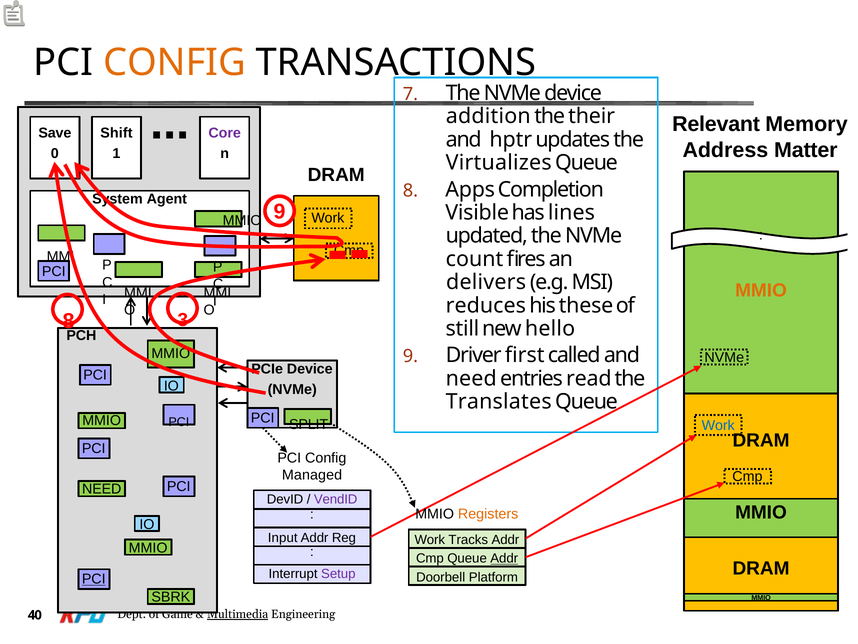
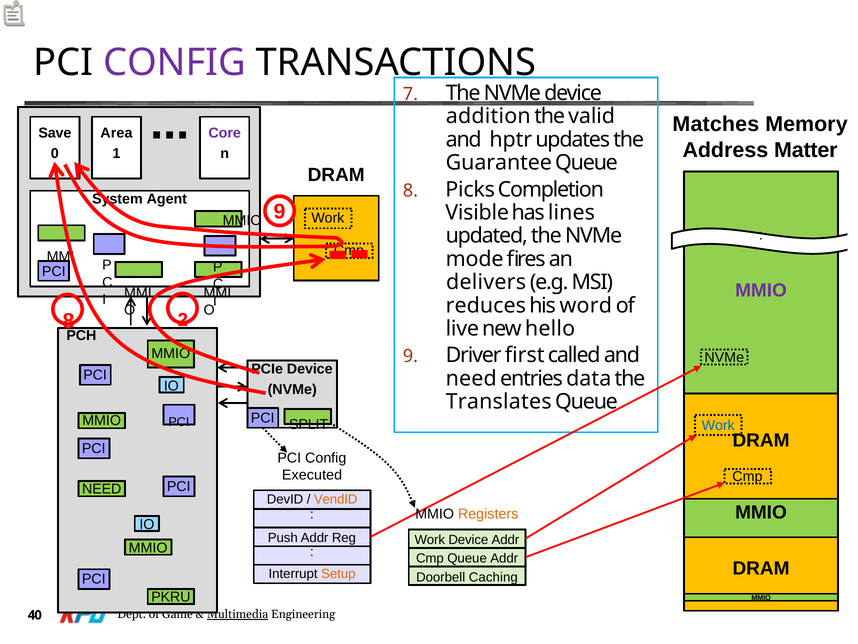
CONFIG at (174, 63) colour: orange -> purple
their: their -> valid
Relevant: Relevant -> Matches
Shift: Shift -> Area
Virtualizes: Virtualizes -> Guarantee
Apps: Apps -> Picks
count: count -> mode
MMIO at (761, 290) colour: orange -> purple
these: these -> word
3: 3 -> 2
still: still -> live
read: read -> data
Managed: Managed -> Executed
VendID colour: purple -> orange
Input: Input -> Push
Work Tracks: Tracks -> Device
Addr at (504, 558) underline: present -> none
Setup colour: purple -> orange
Platform: Platform -> Caching
PCI at (94, 579) underline: present -> none
SBRK: SBRK -> PKRU
